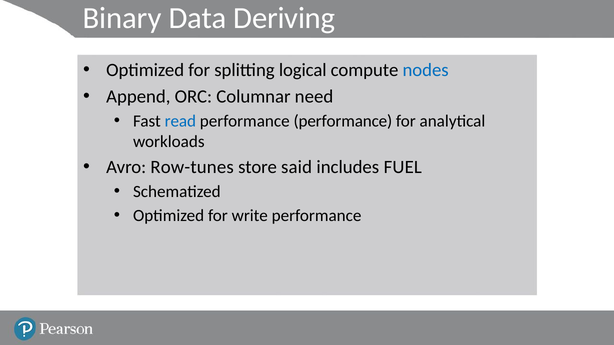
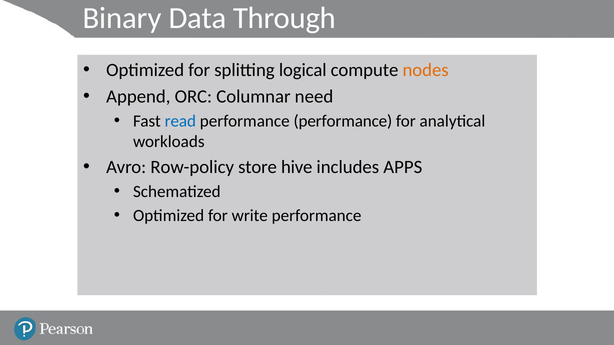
Deriving: Deriving -> Through
nodes colour: blue -> orange
Row-tunes: Row-tunes -> Row-policy
said: said -> hive
FUEL: FUEL -> APPS
